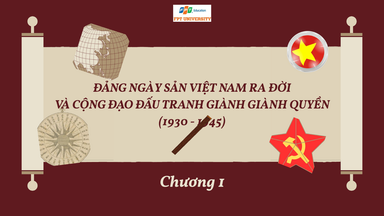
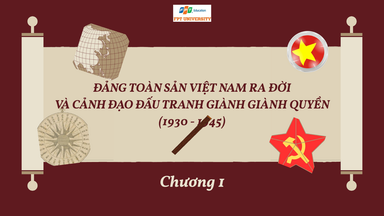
NGÀY: NGÀY -> TOÀN
CỘNG: CỘNG -> CẢNH
